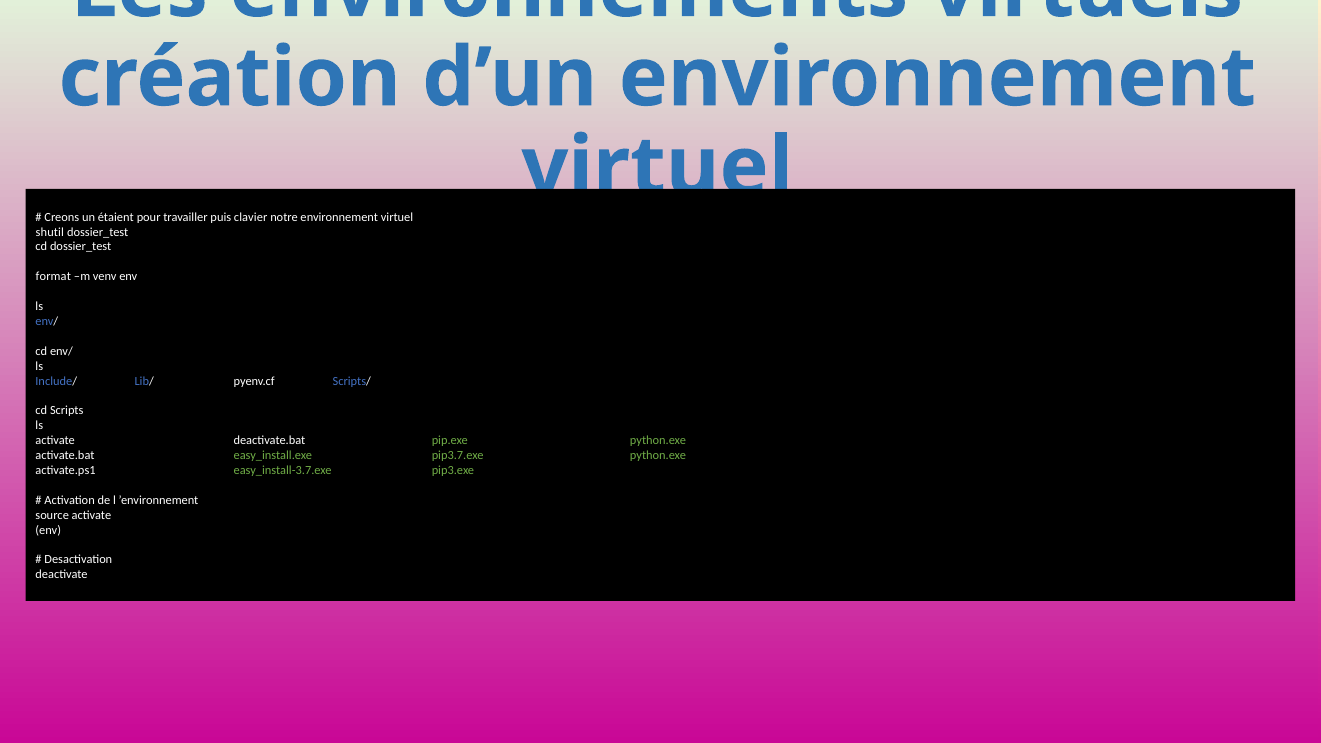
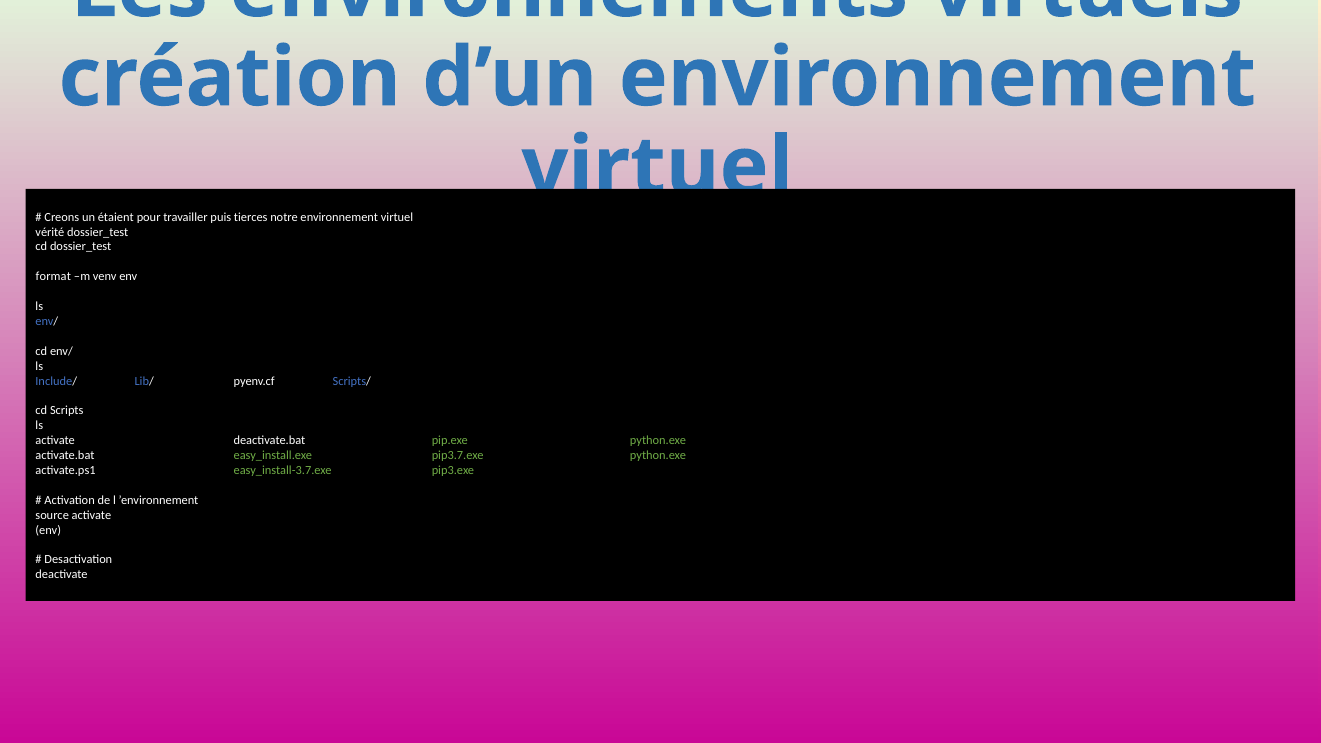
clavier: clavier -> tierces
shutil: shutil -> vérité
